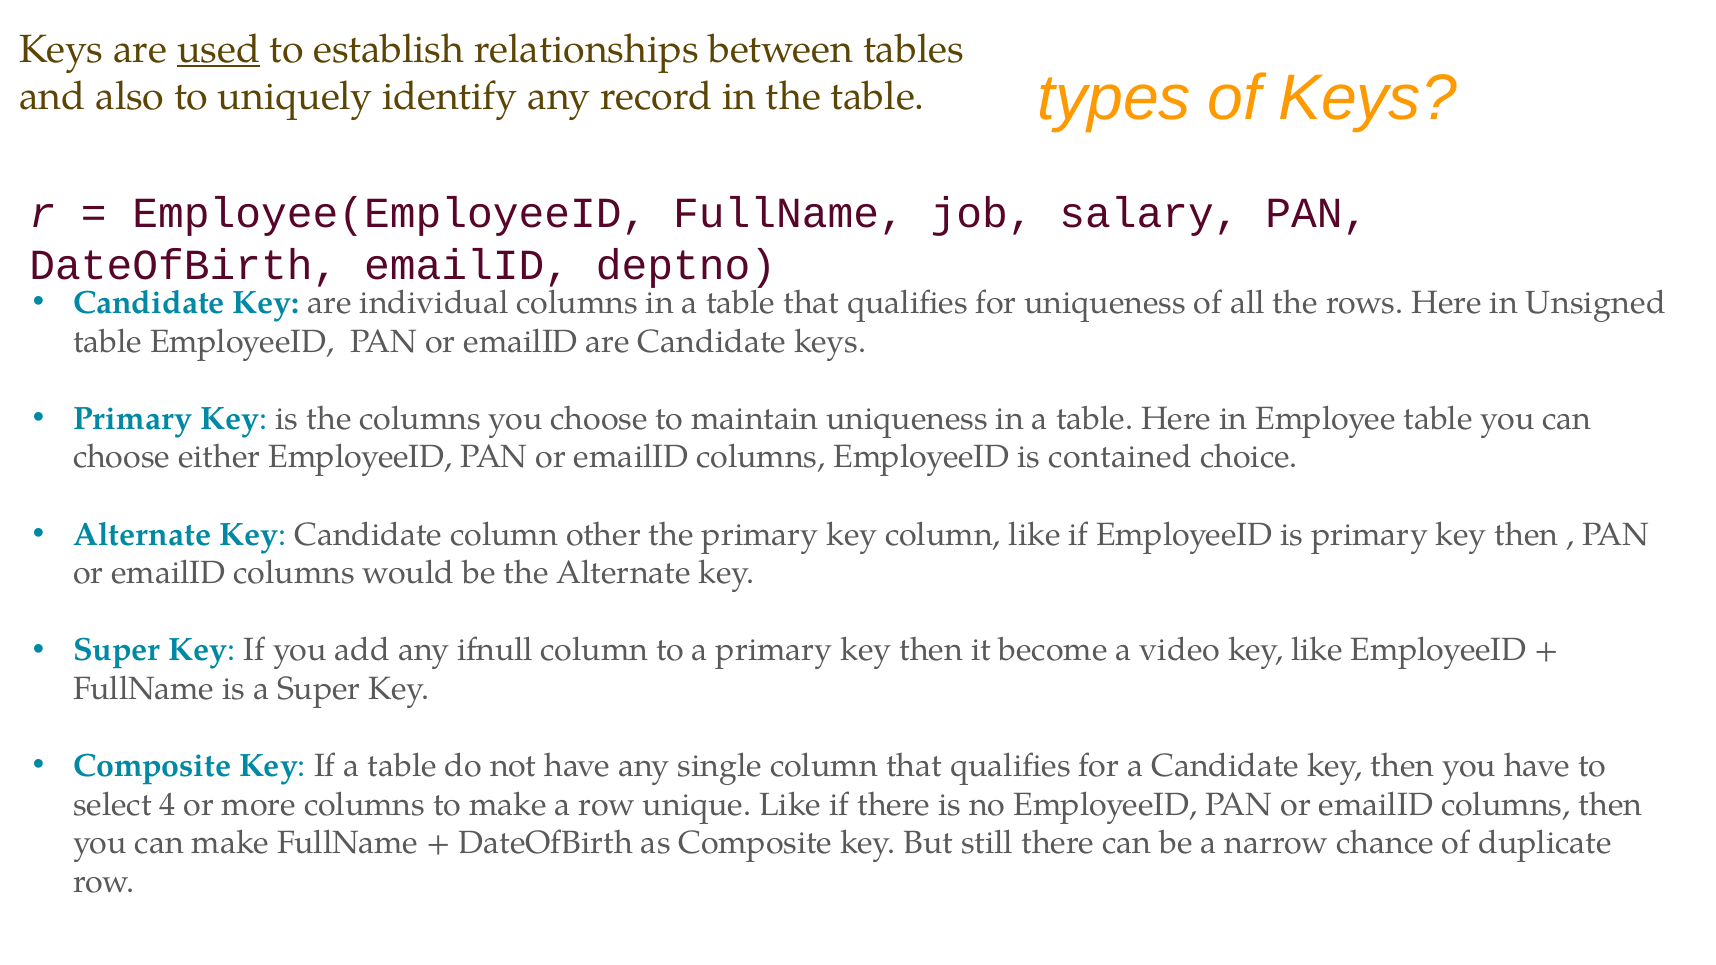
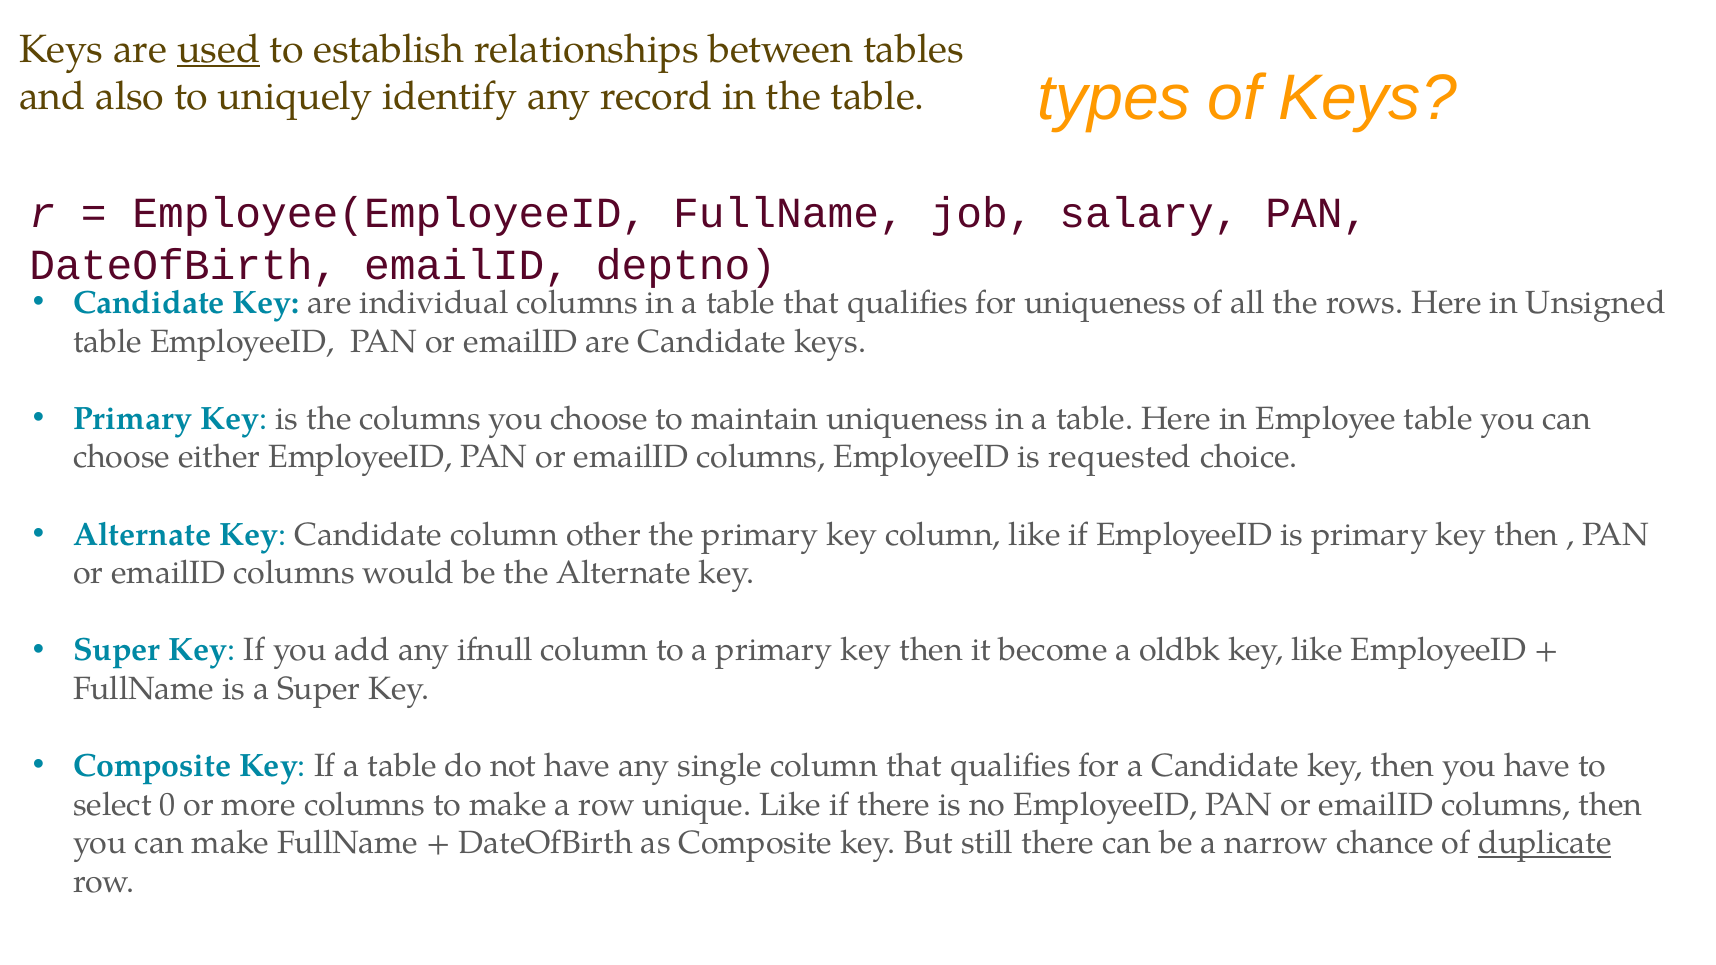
contained: contained -> requested
video: video -> oldbk
4: 4 -> 0
duplicate underline: none -> present
